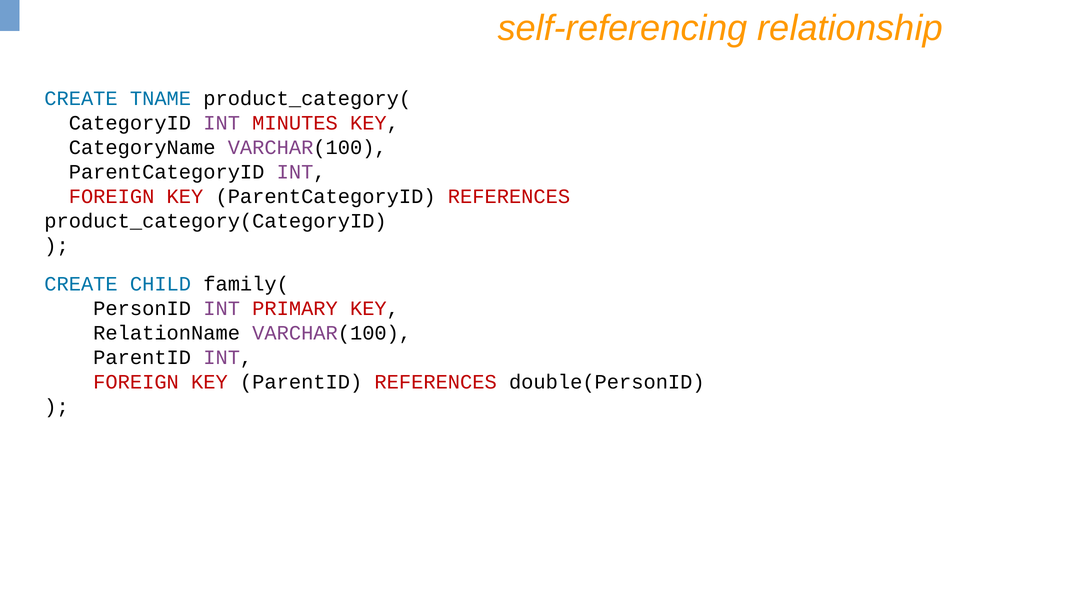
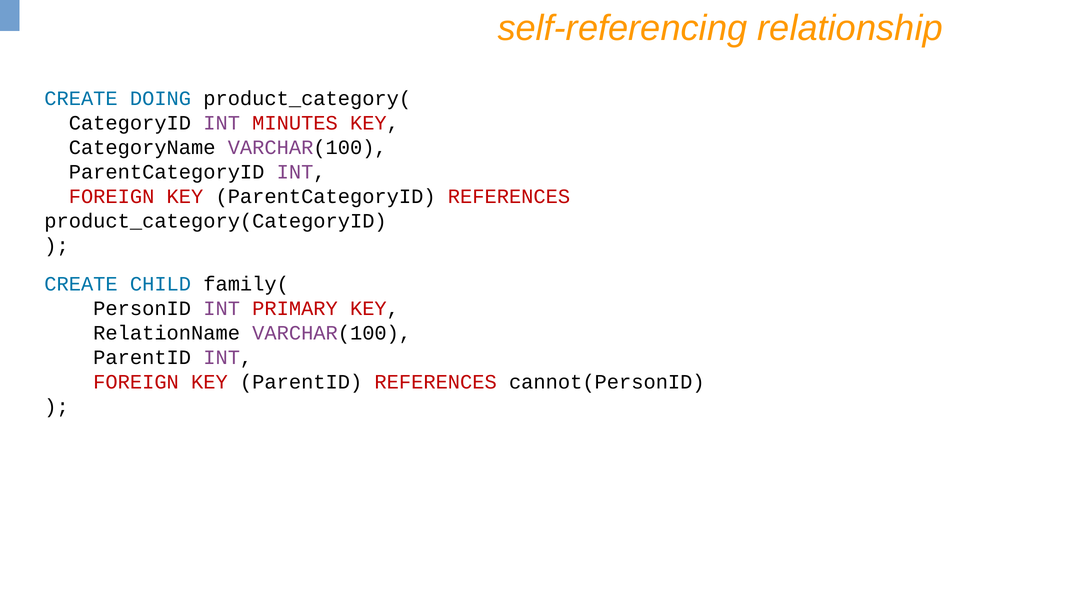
TNAME: TNAME -> DOING
double(PersonID: double(PersonID -> cannot(PersonID
